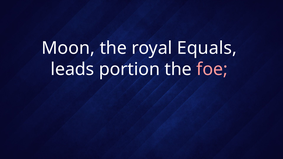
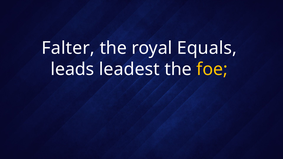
Moon: Moon -> Falter
portion: portion -> leadest
foe colour: pink -> yellow
